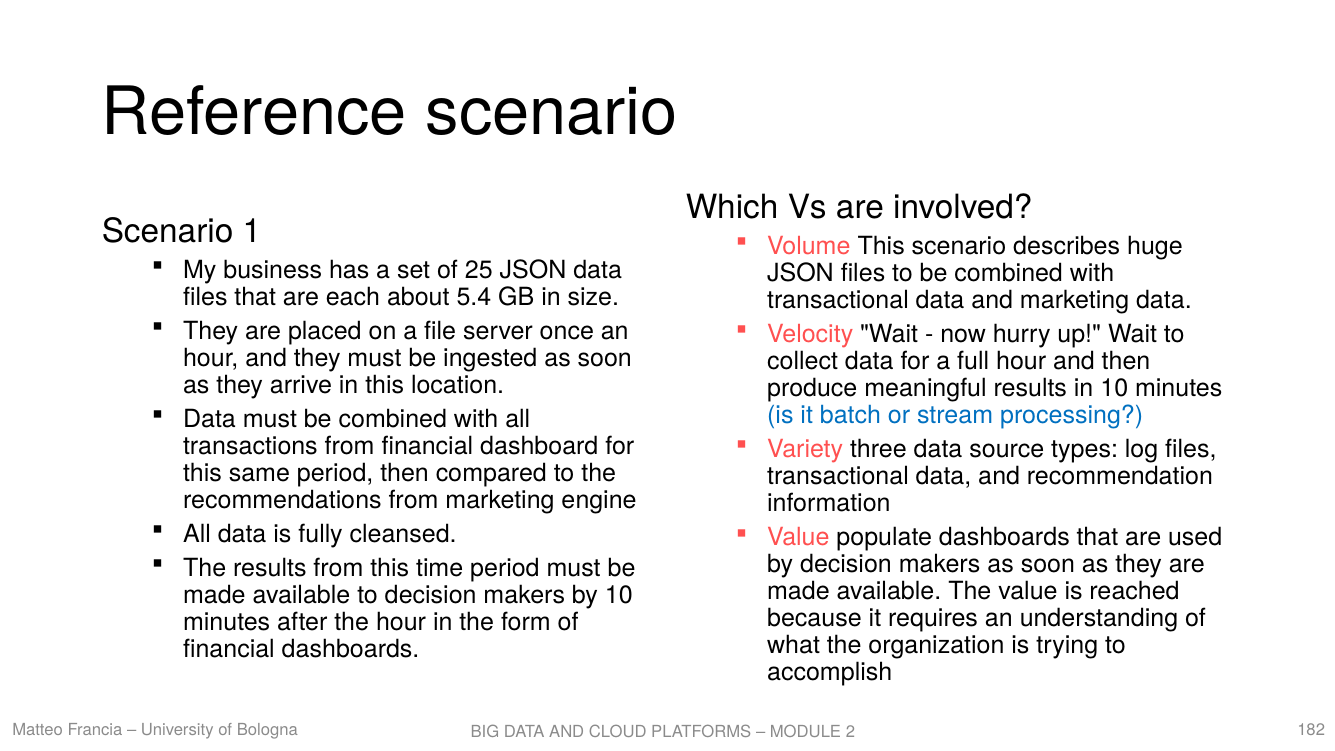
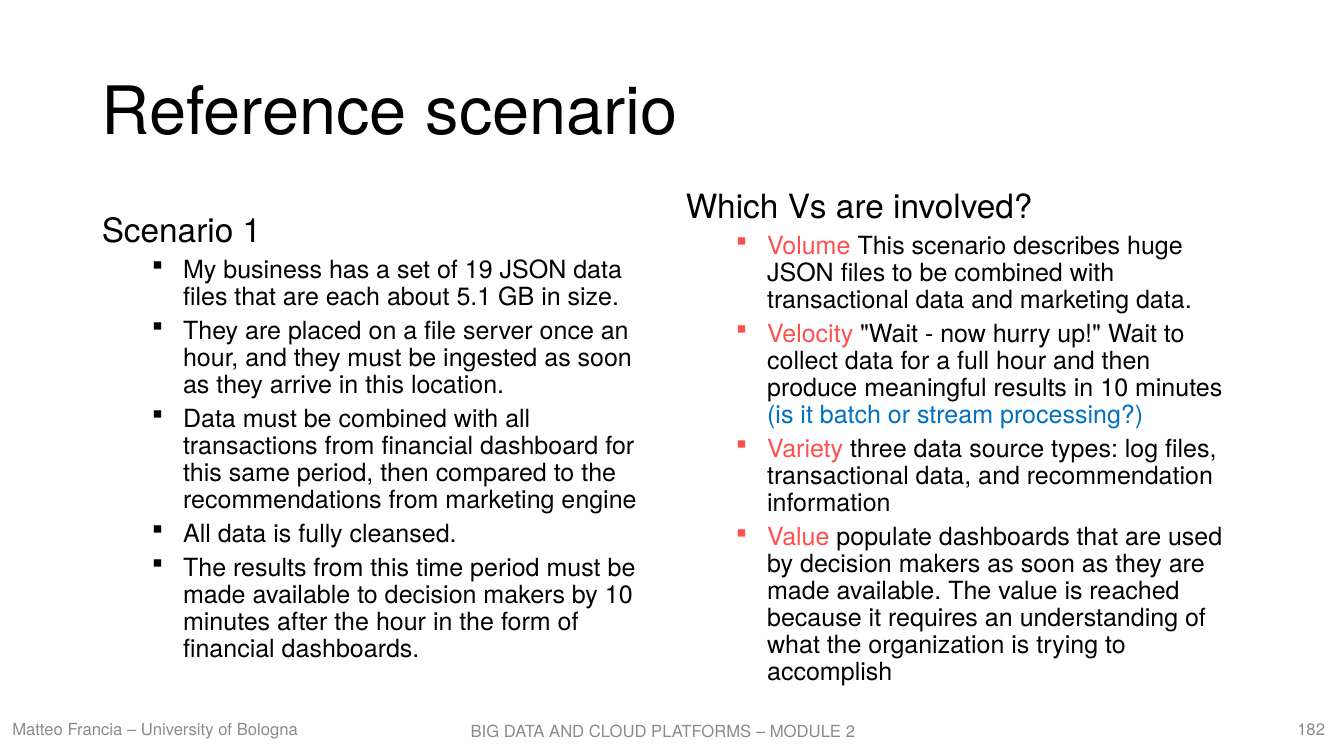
25: 25 -> 19
5.4: 5.4 -> 5.1
